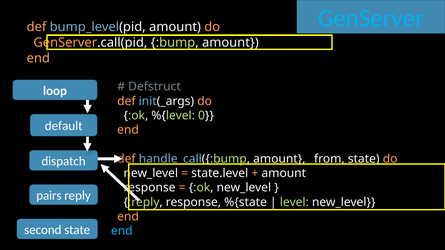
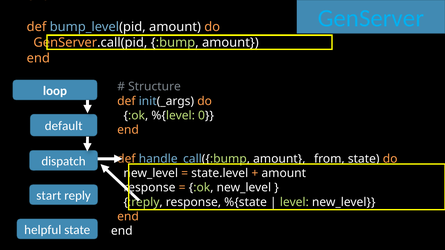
Defstruct: Defstruct -> Structure
pairs: pairs -> start
second: second -> helpful
end at (122, 231) colour: light blue -> white
